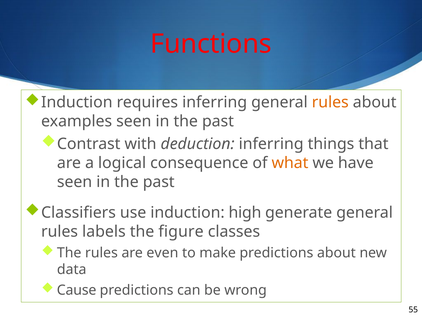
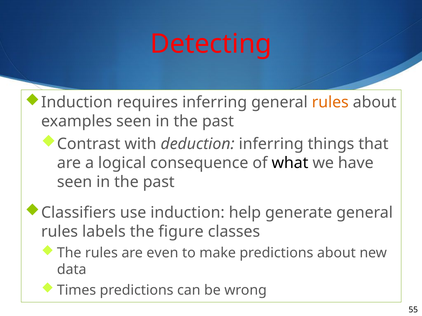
Functions: Functions -> Detecting
what colour: orange -> black
high: high -> help
Cause: Cause -> Times
